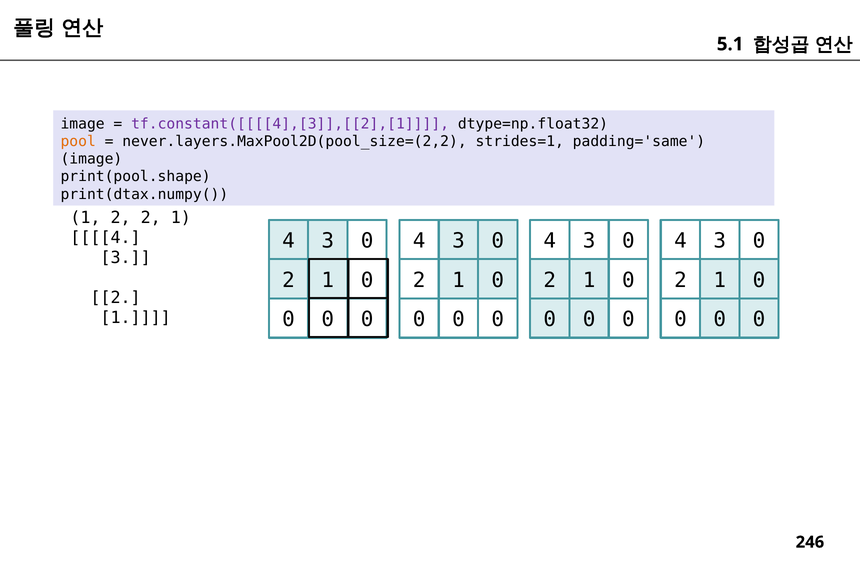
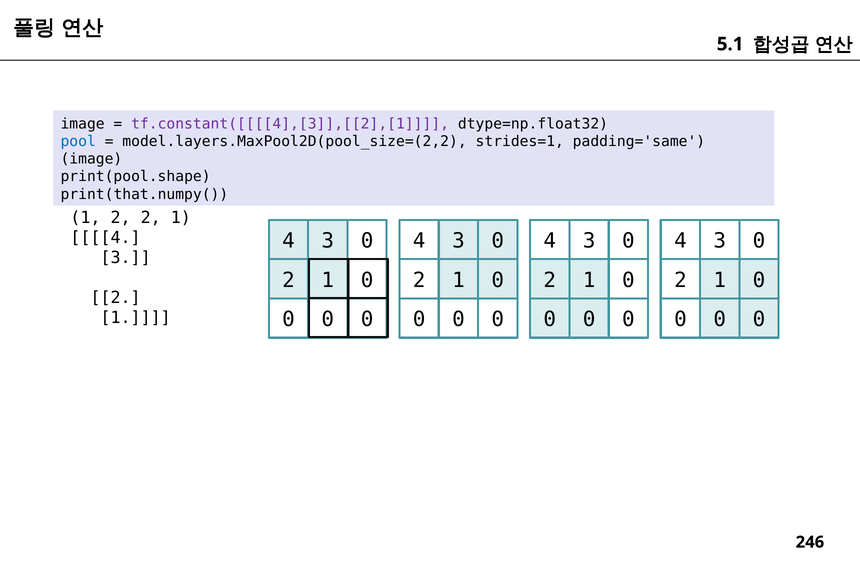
pool colour: orange -> blue
never.layers.MaxPool2D(pool_size=(2,2: never.layers.MaxPool2D(pool_size=(2,2 -> model.layers.MaxPool2D(pool_size=(2,2
print(dtax.numpy(: print(dtax.numpy( -> print(that.numpy(
